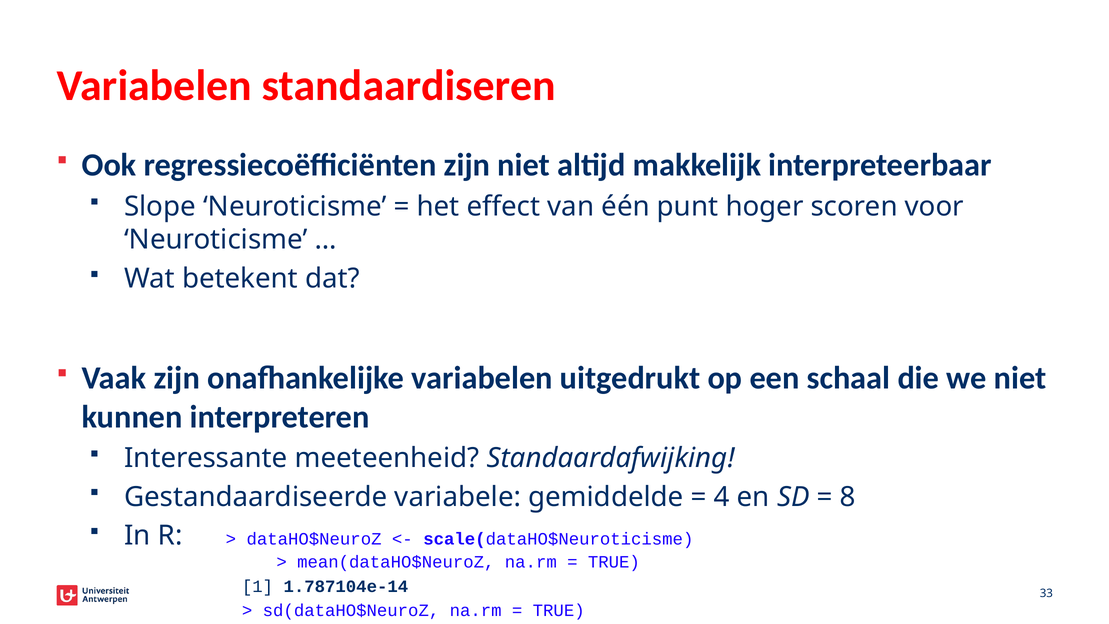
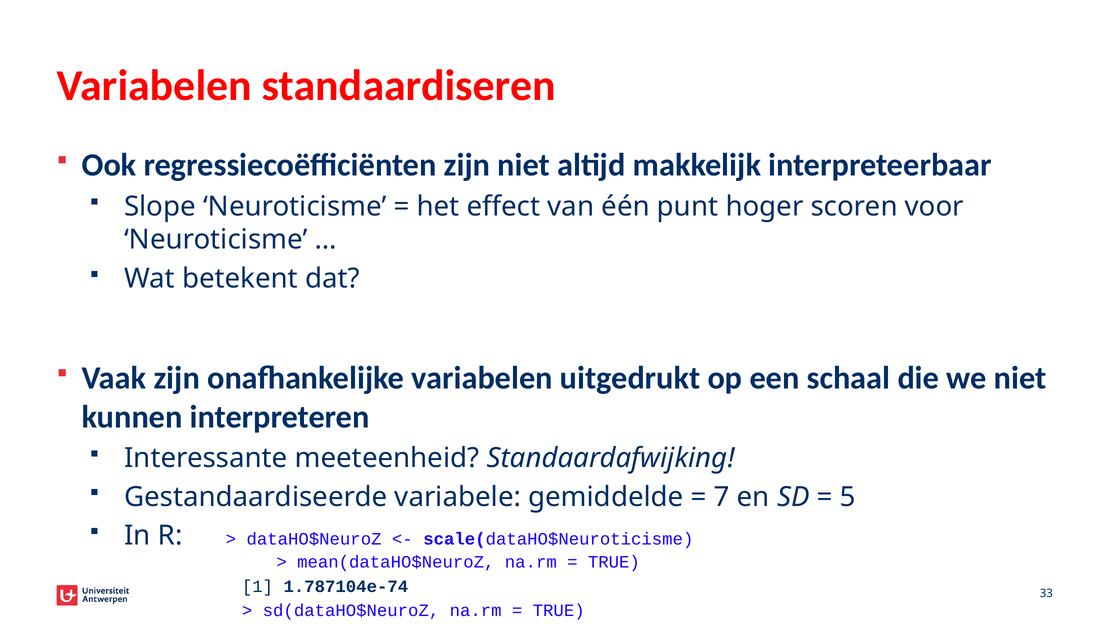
4: 4 -> 7
8: 8 -> 5
1.787104e-14: 1.787104e-14 -> 1.787104e-74
